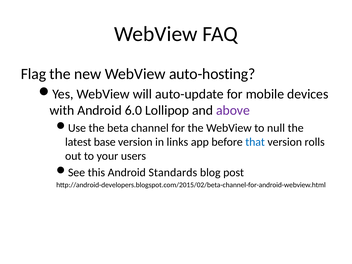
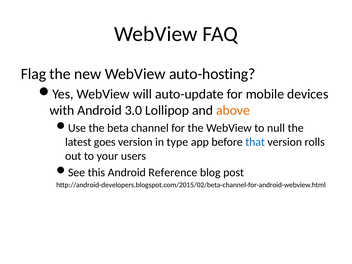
6.0: 6.0 -> 3.0
above colour: purple -> orange
base: base -> goes
links: links -> type
Standards: Standards -> Reference
